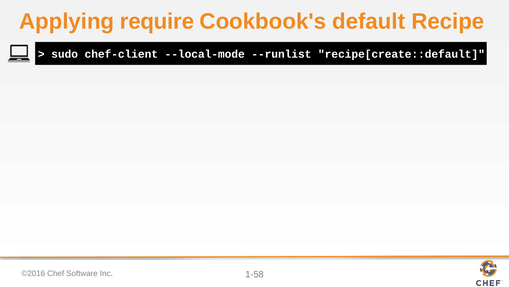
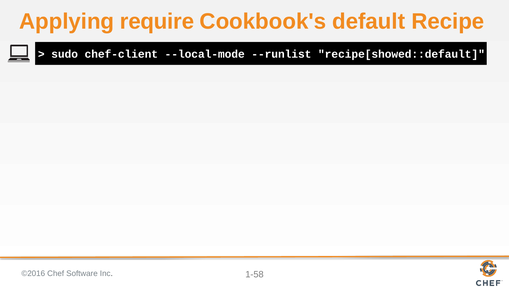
recipe[create::default: recipe[create::default -> recipe[showed::default
